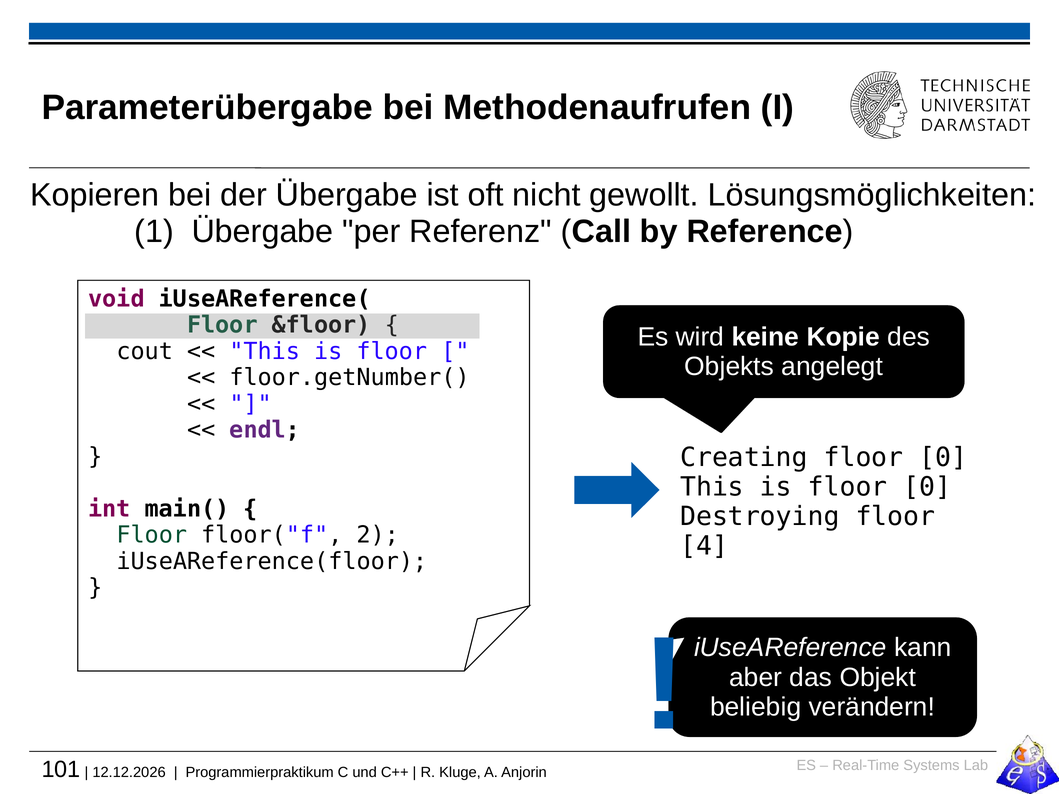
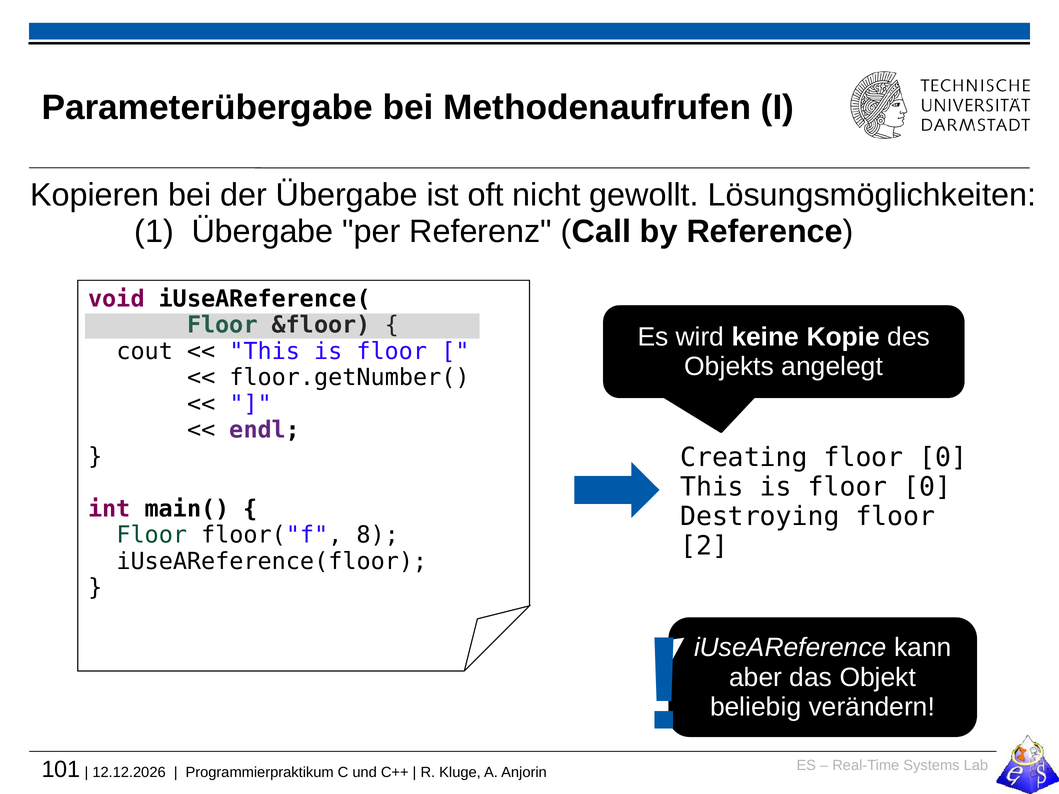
2: 2 -> 8
4: 4 -> 2
